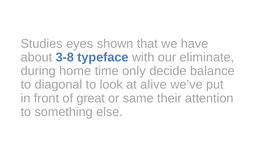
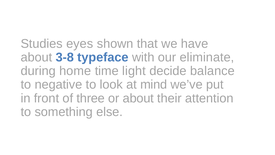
only: only -> light
diagonal: diagonal -> negative
alive: alive -> mind
great: great -> three
or same: same -> about
